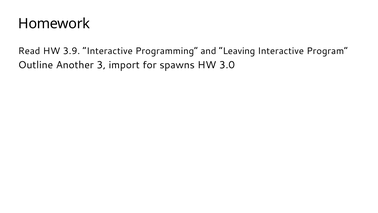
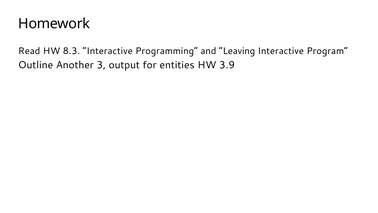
3.9: 3.9 -> 8.3
import: import -> output
spawns: spawns -> entities
3.0: 3.0 -> 3.9
